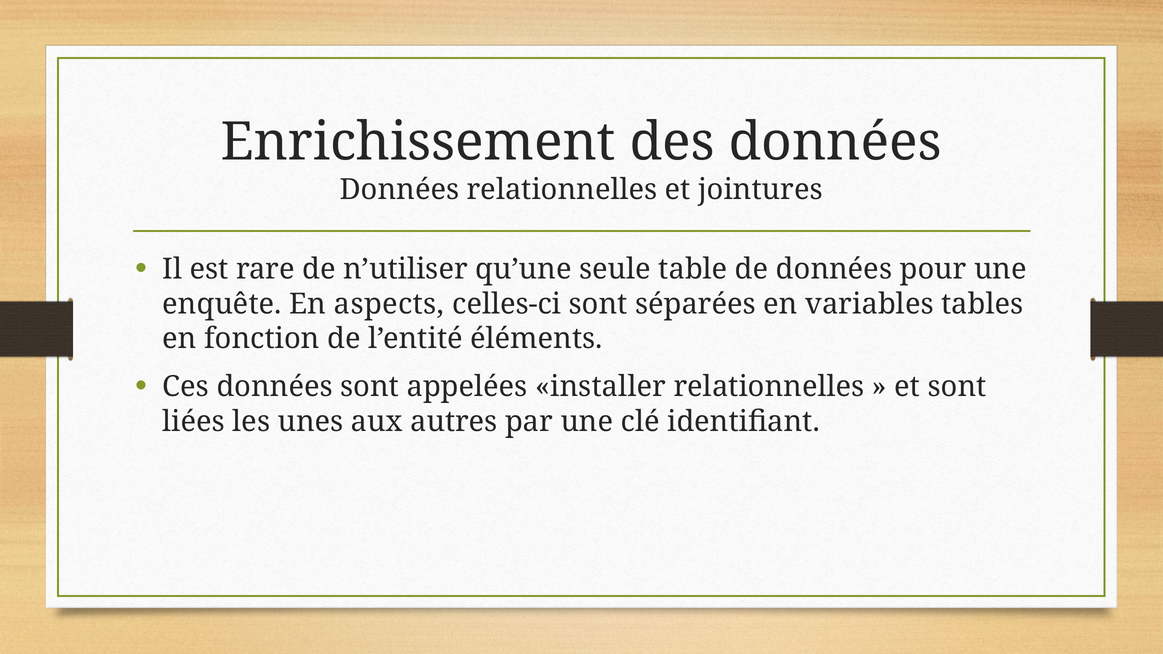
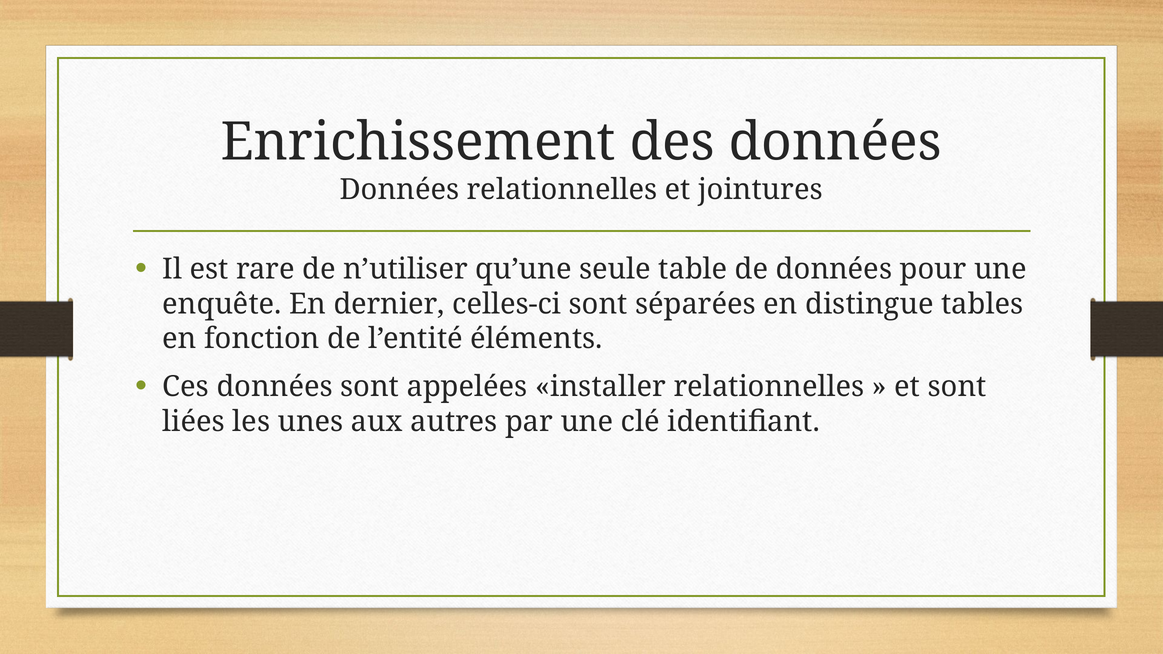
aspects: aspects -> dernier
variables: variables -> distingue
